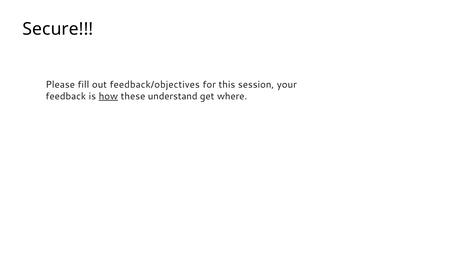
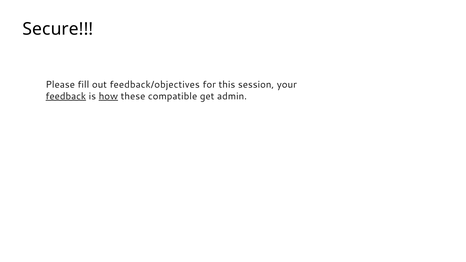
feedback underline: none -> present
understand: understand -> compatible
where: where -> admin
